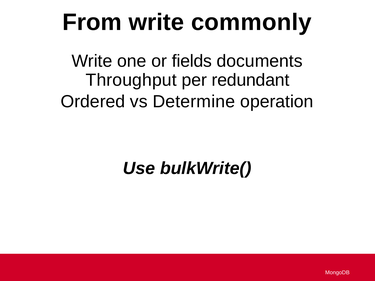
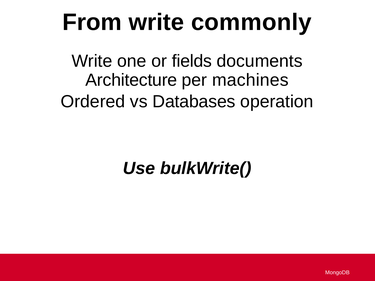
Throughput: Throughput -> Architecture
redundant: redundant -> machines
Determine: Determine -> Databases
